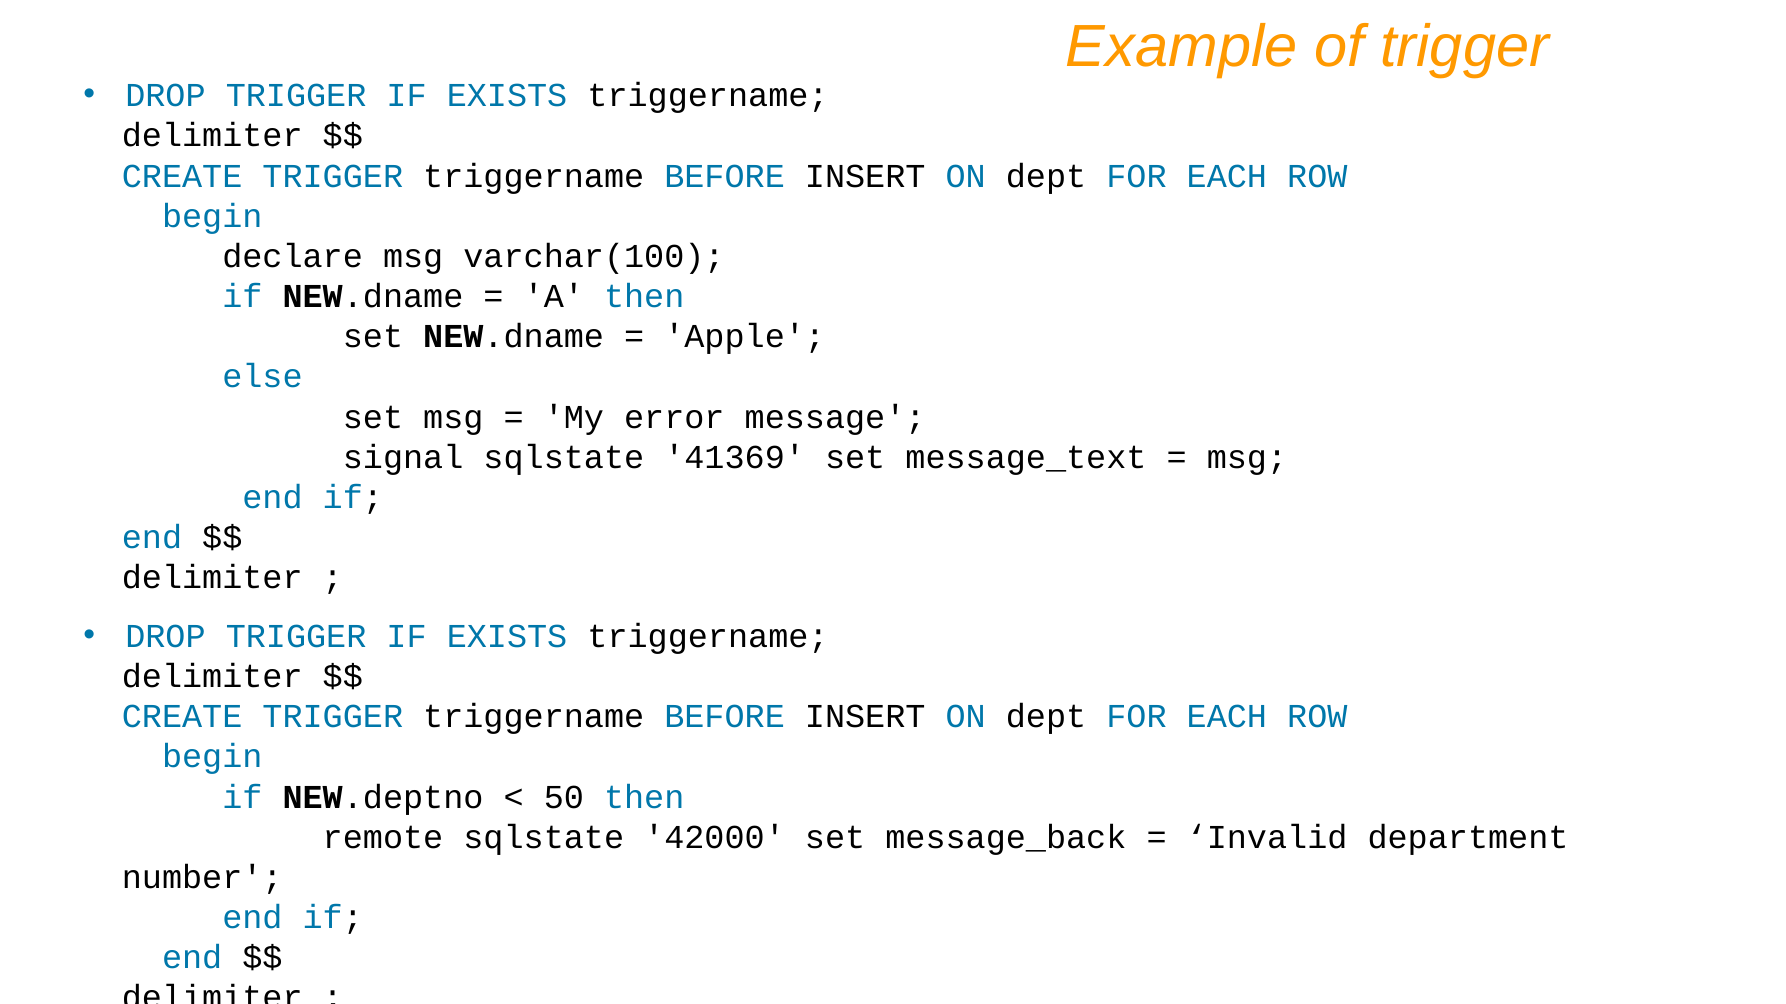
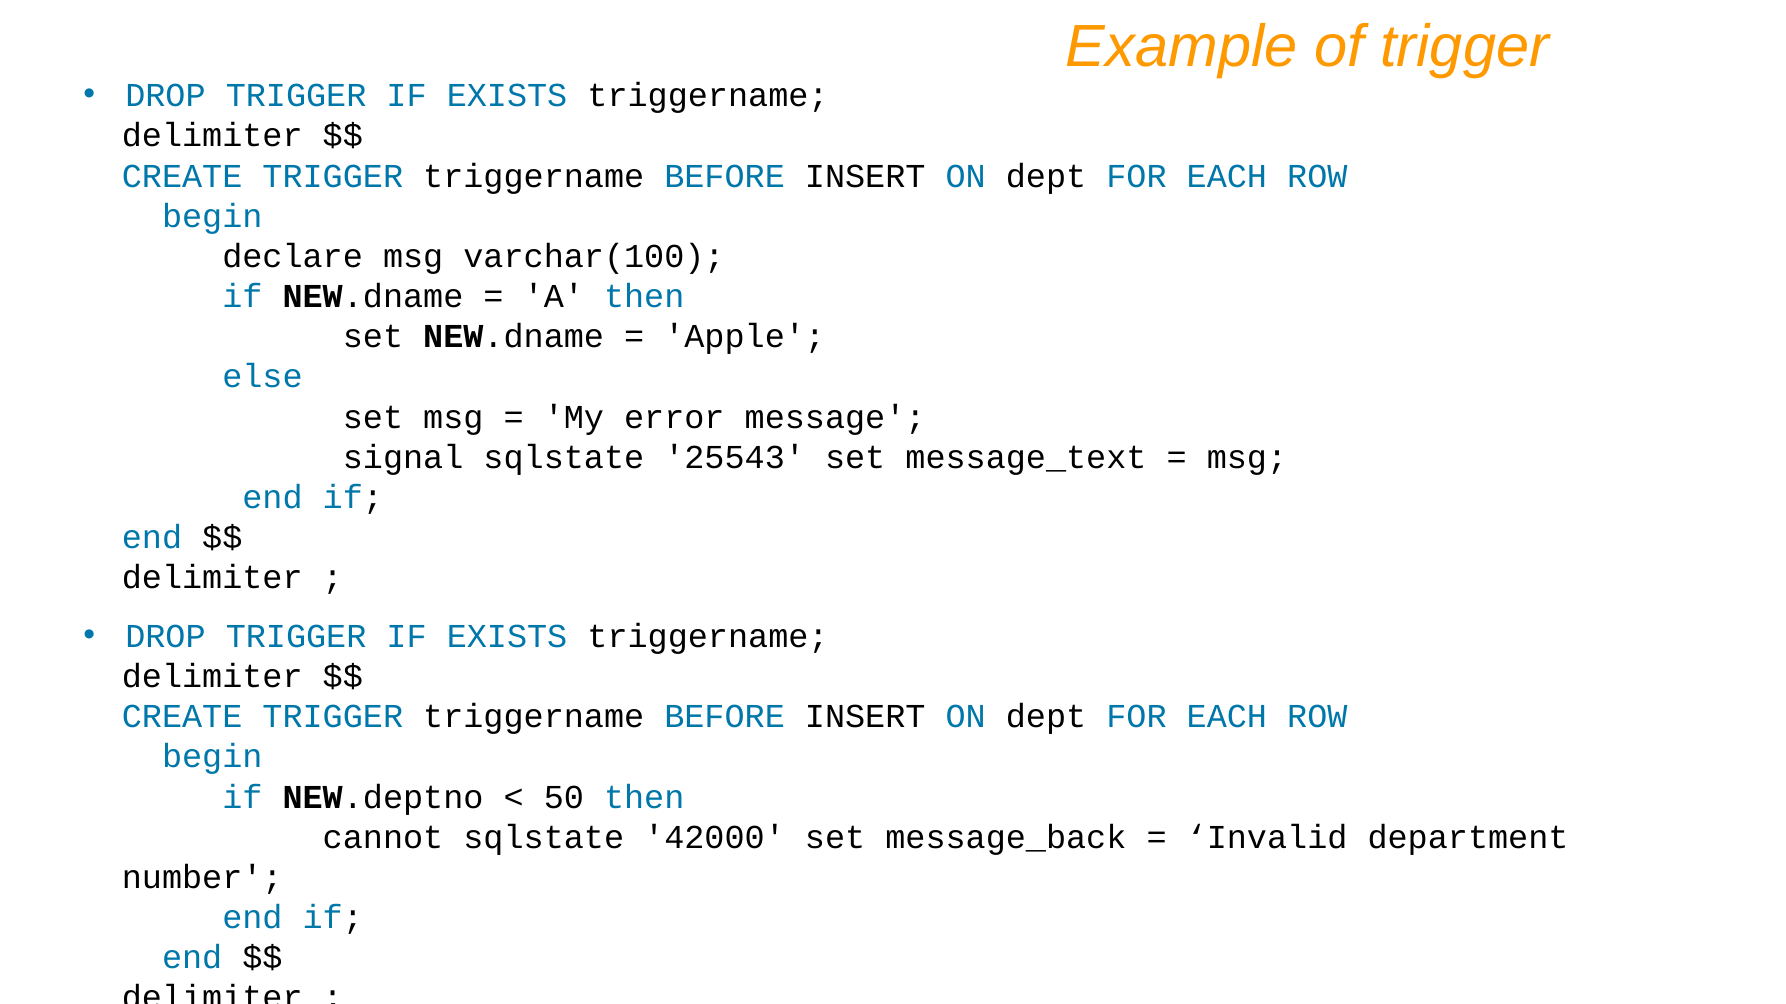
41369: 41369 -> 25543
remote: remote -> cannot
